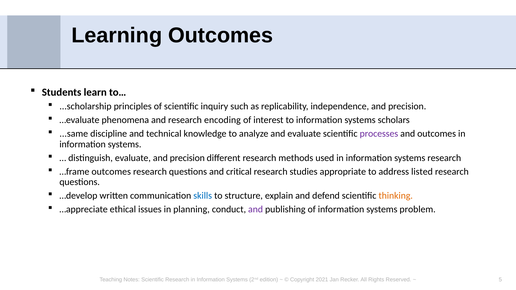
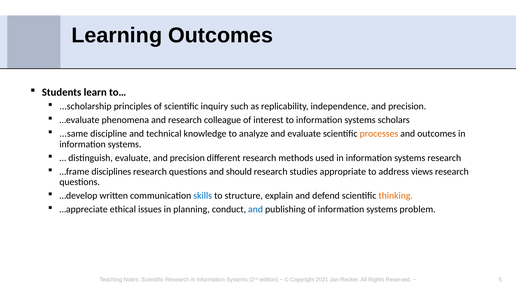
encoding: encoding -> colleague
processes colour: purple -> orange
…frame outcomes: outcomes -> disciplines
critical: critical -> should
listed: listed -> views
and at (256, 210) colour: purple -> blue
